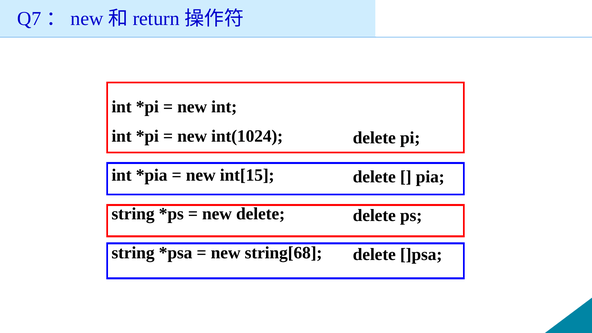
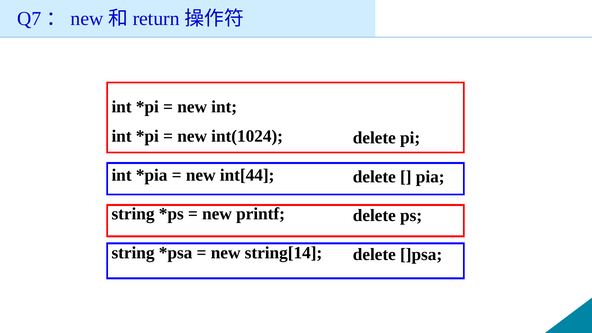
int[15: int[15 -> int[44
new delete: delete -> printf
string[68: string[68 -> string[14
